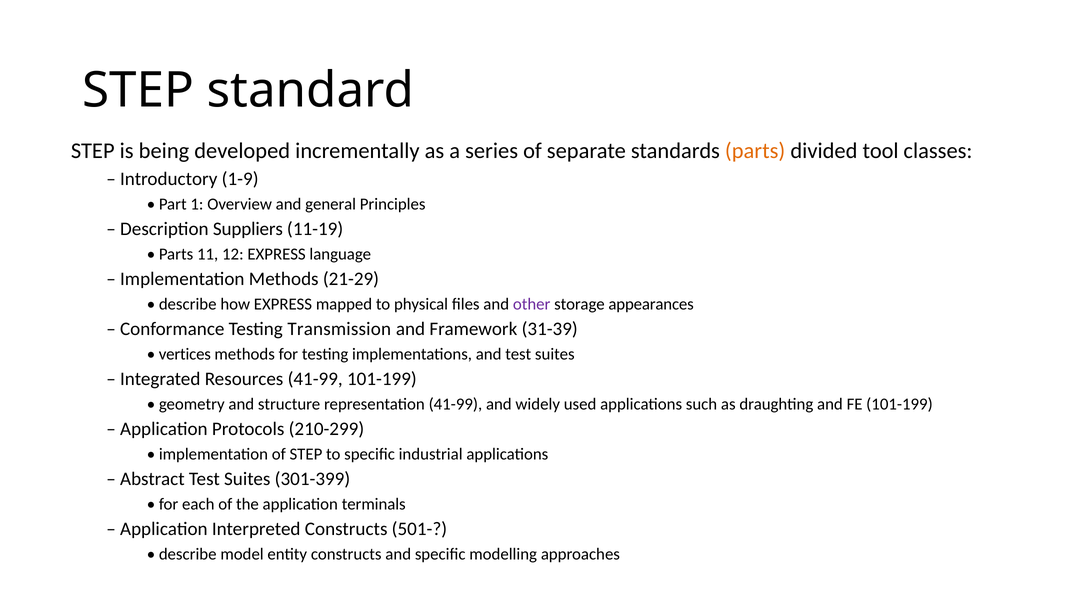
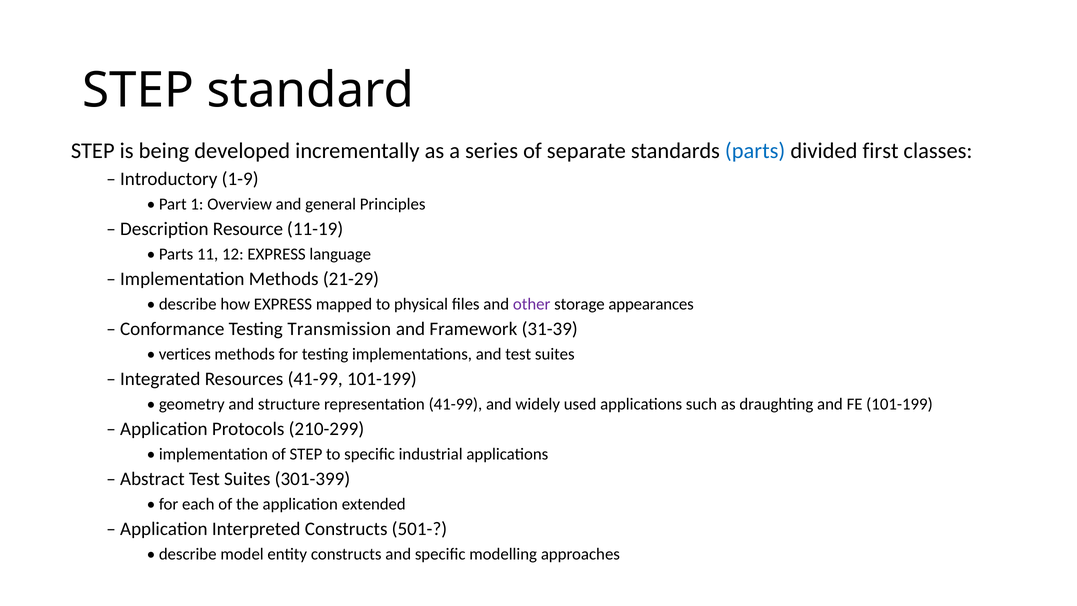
parts at (755, 151) colour: orange -> blue
tool: tool -> first
Suppliers: Suppliers -> Resource
terminals: terminals -> extended
